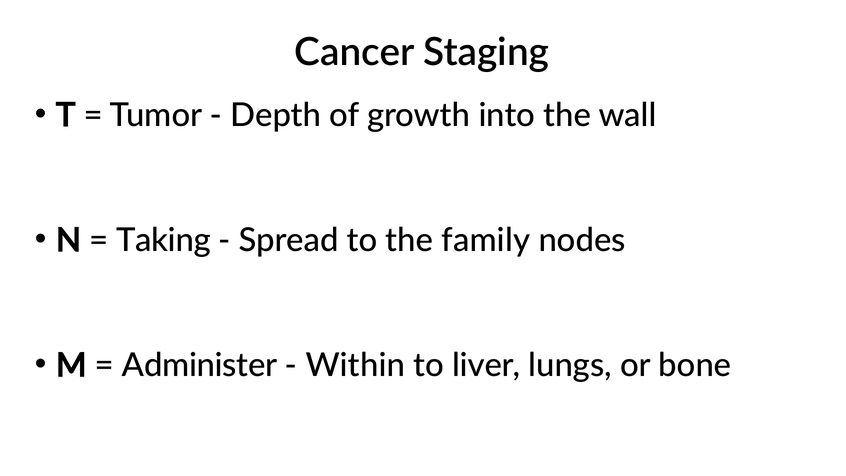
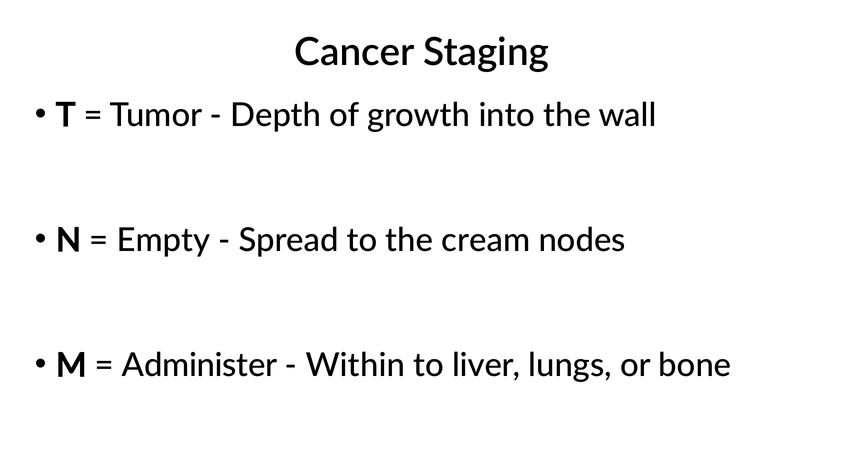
Taking: Taking -> Empty
family: family -> cream
